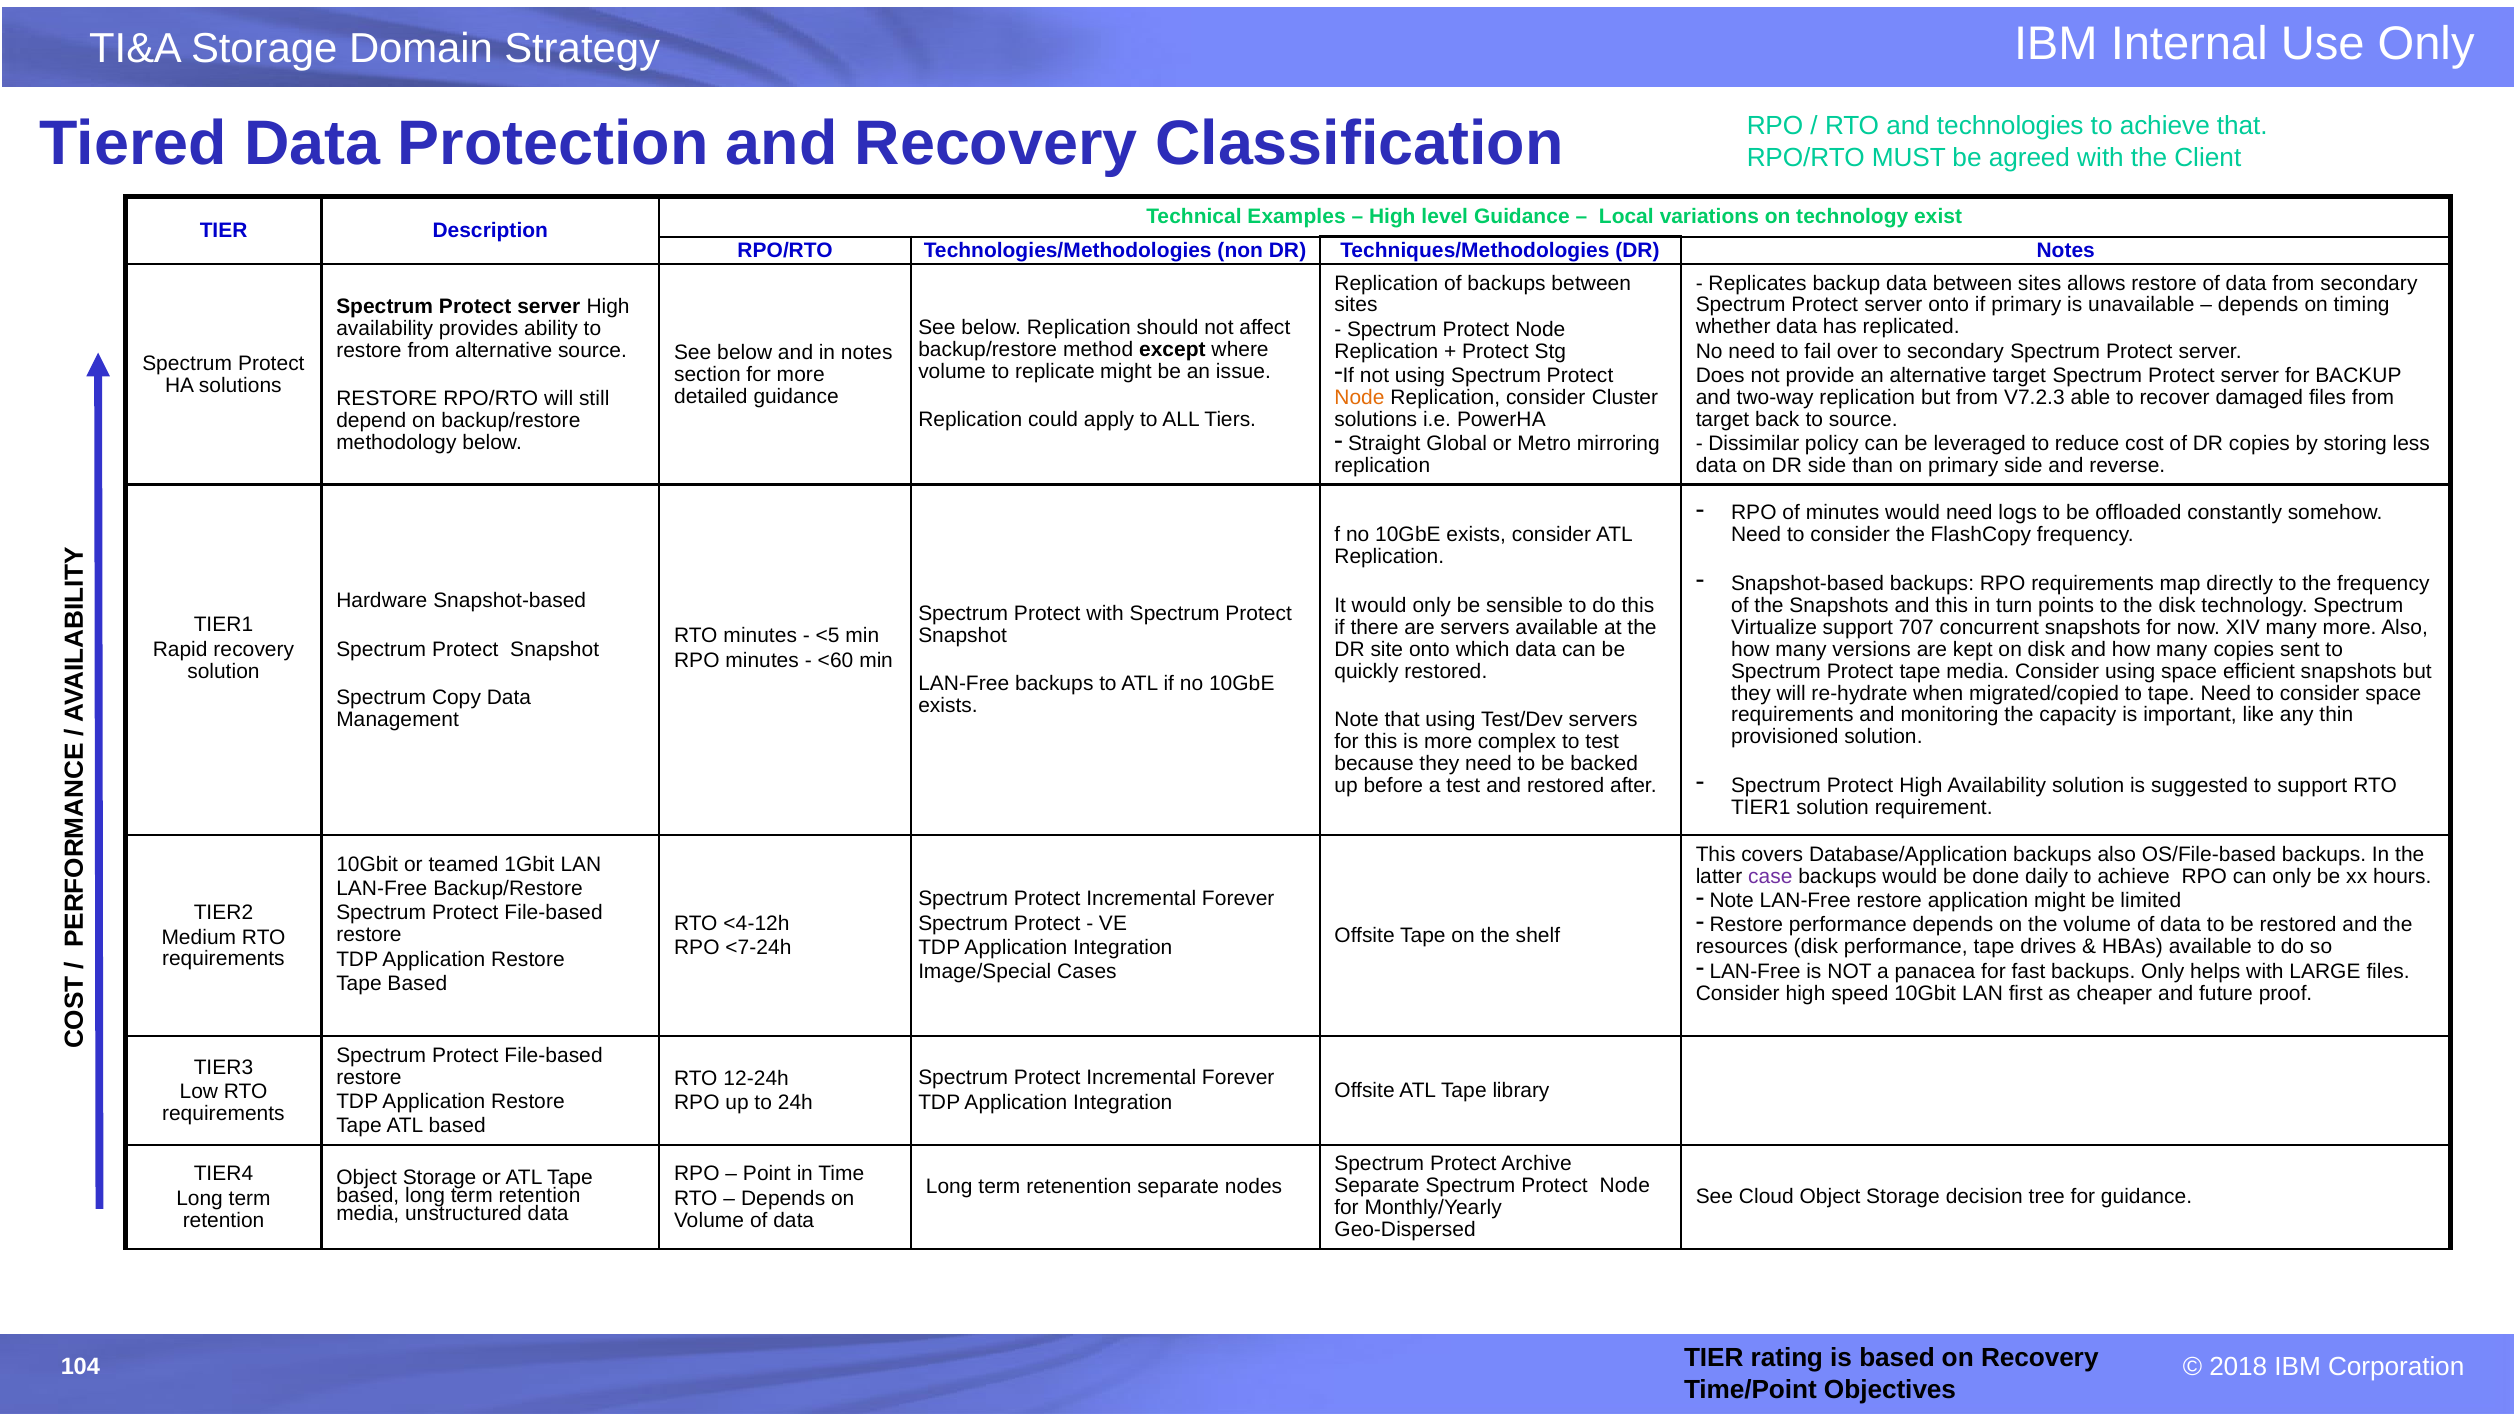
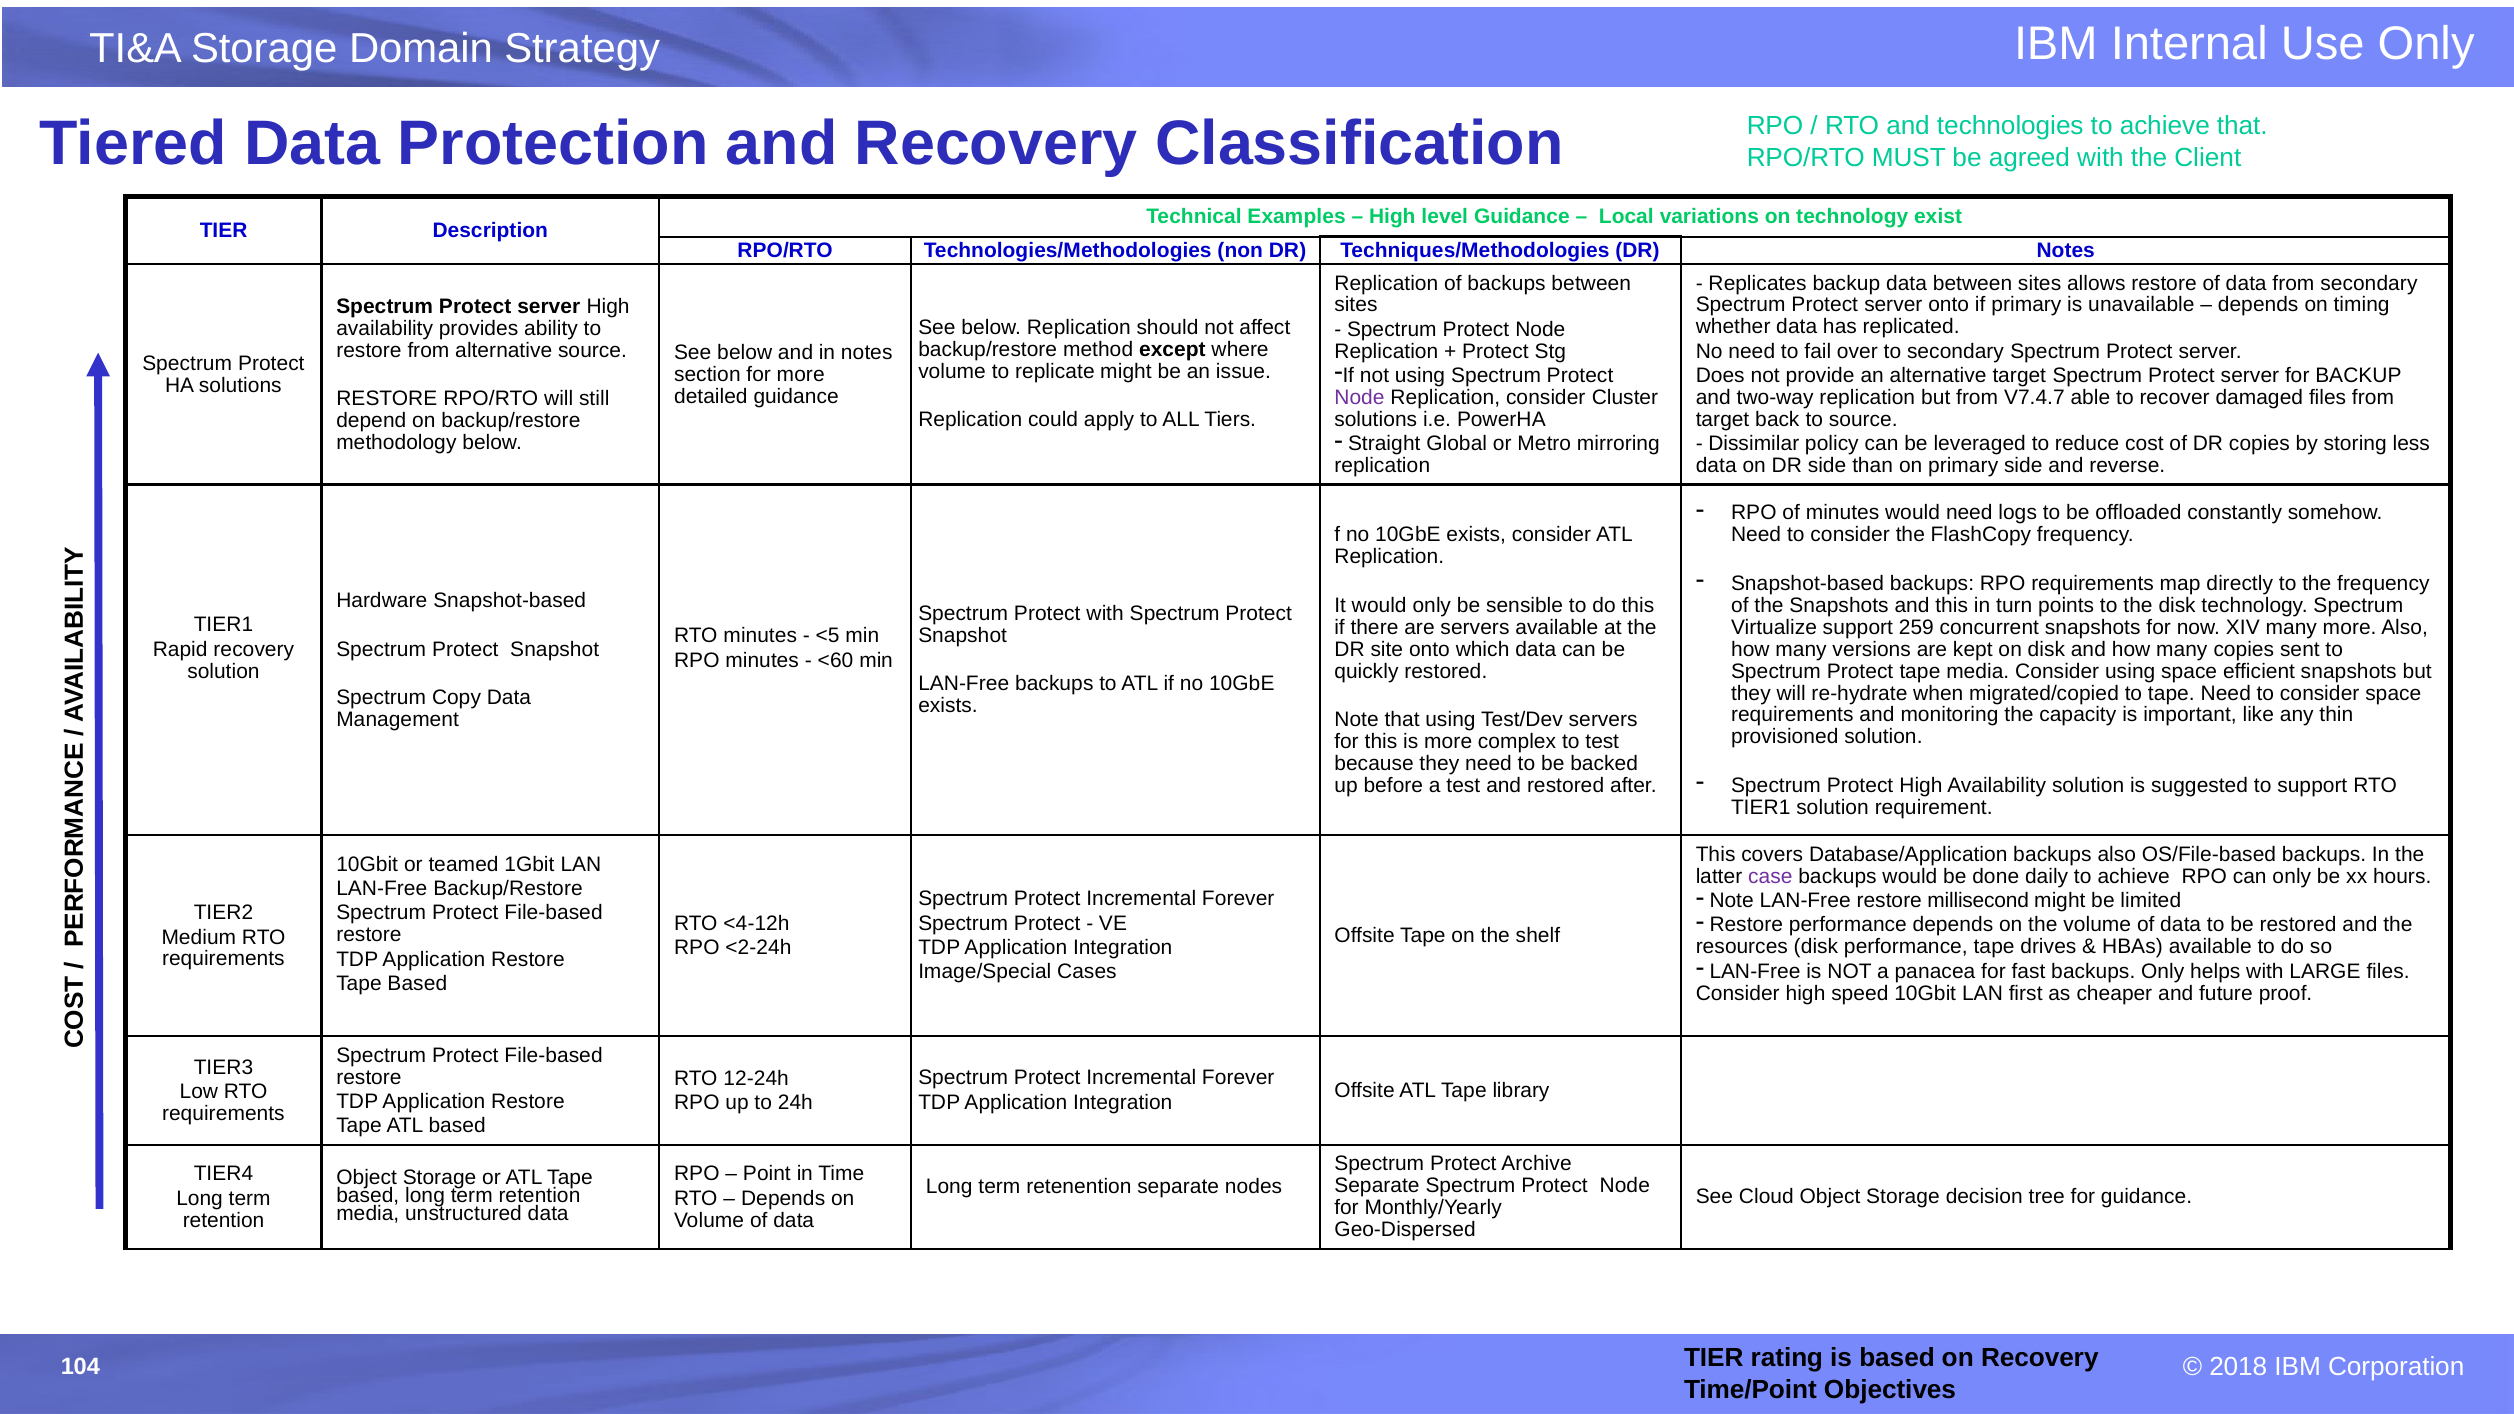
Node at (1359, 398) colour: orange -> purple
V7.2.3: V7.2.3 -> V7.4.7
707: 707 -> 259
restore application: application -> millisecond
<7-24h: <7-24h -> <2-24h
